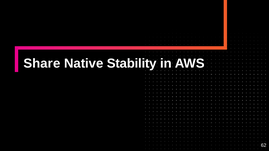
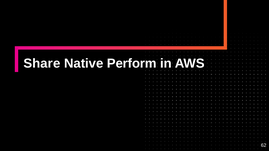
Stability: Stability -> Perform
